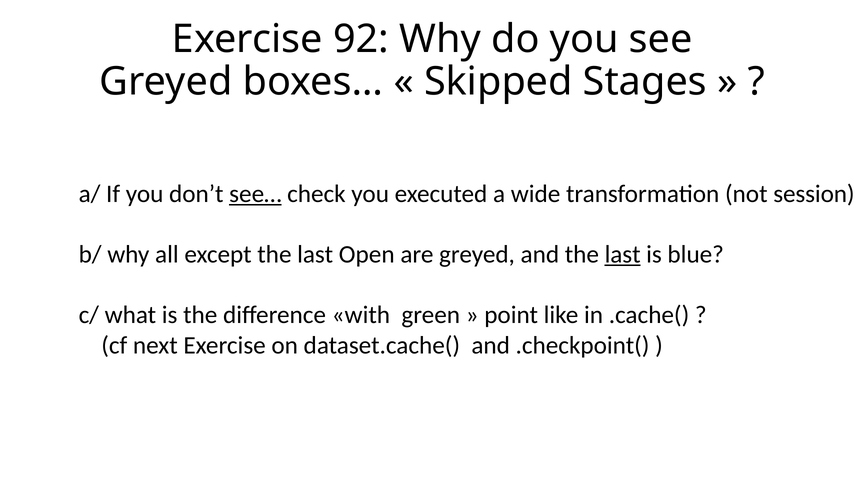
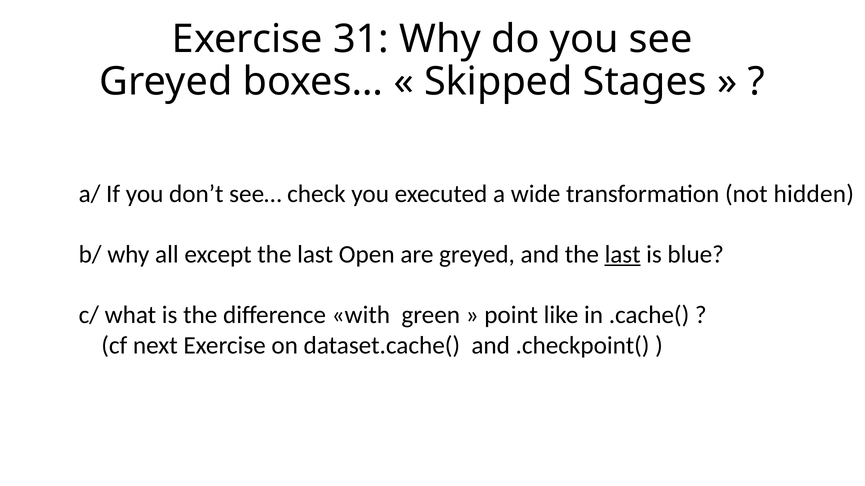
92: 92 -> 31
see… underline: present -> none
session: session -> hidden
